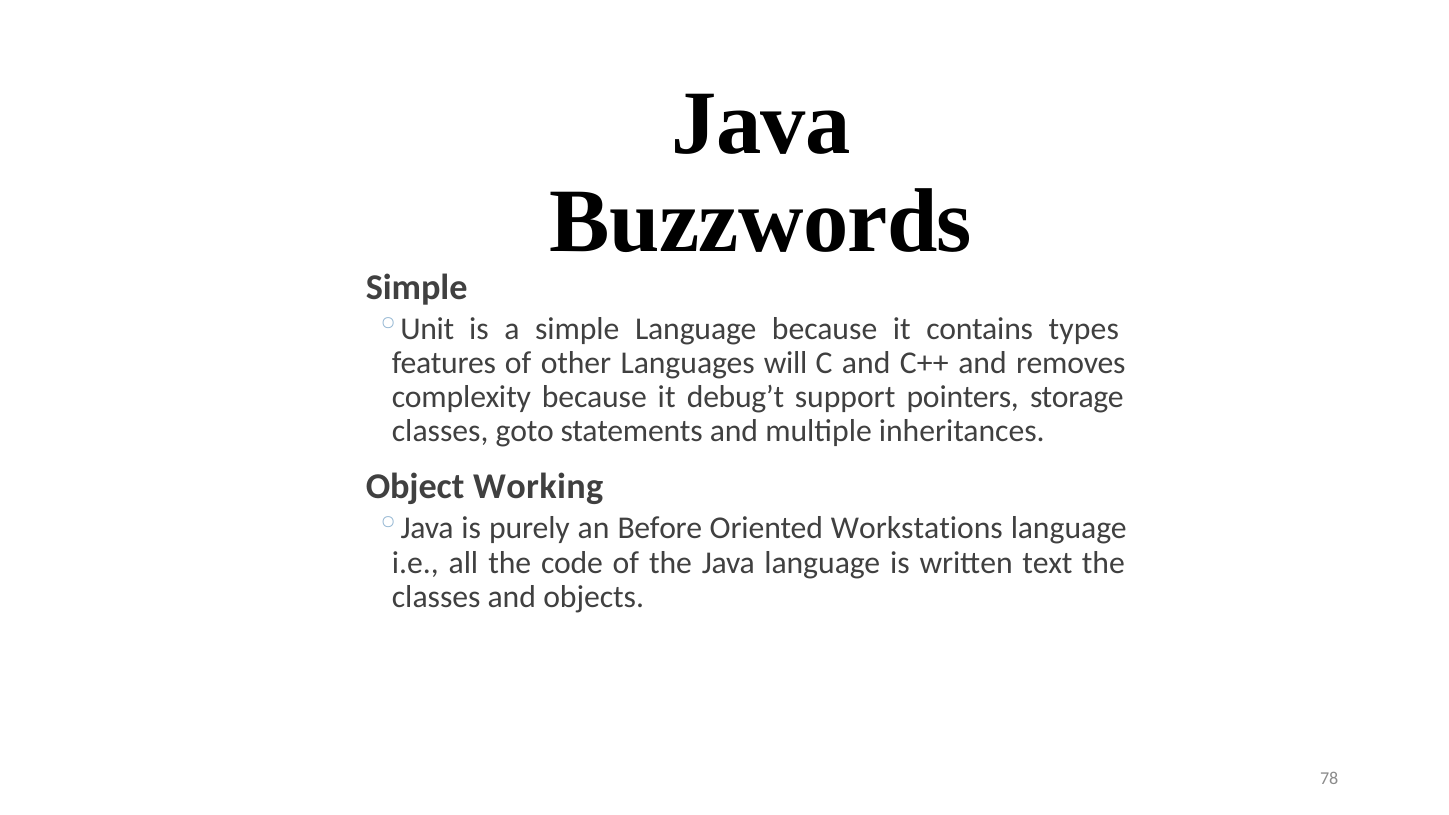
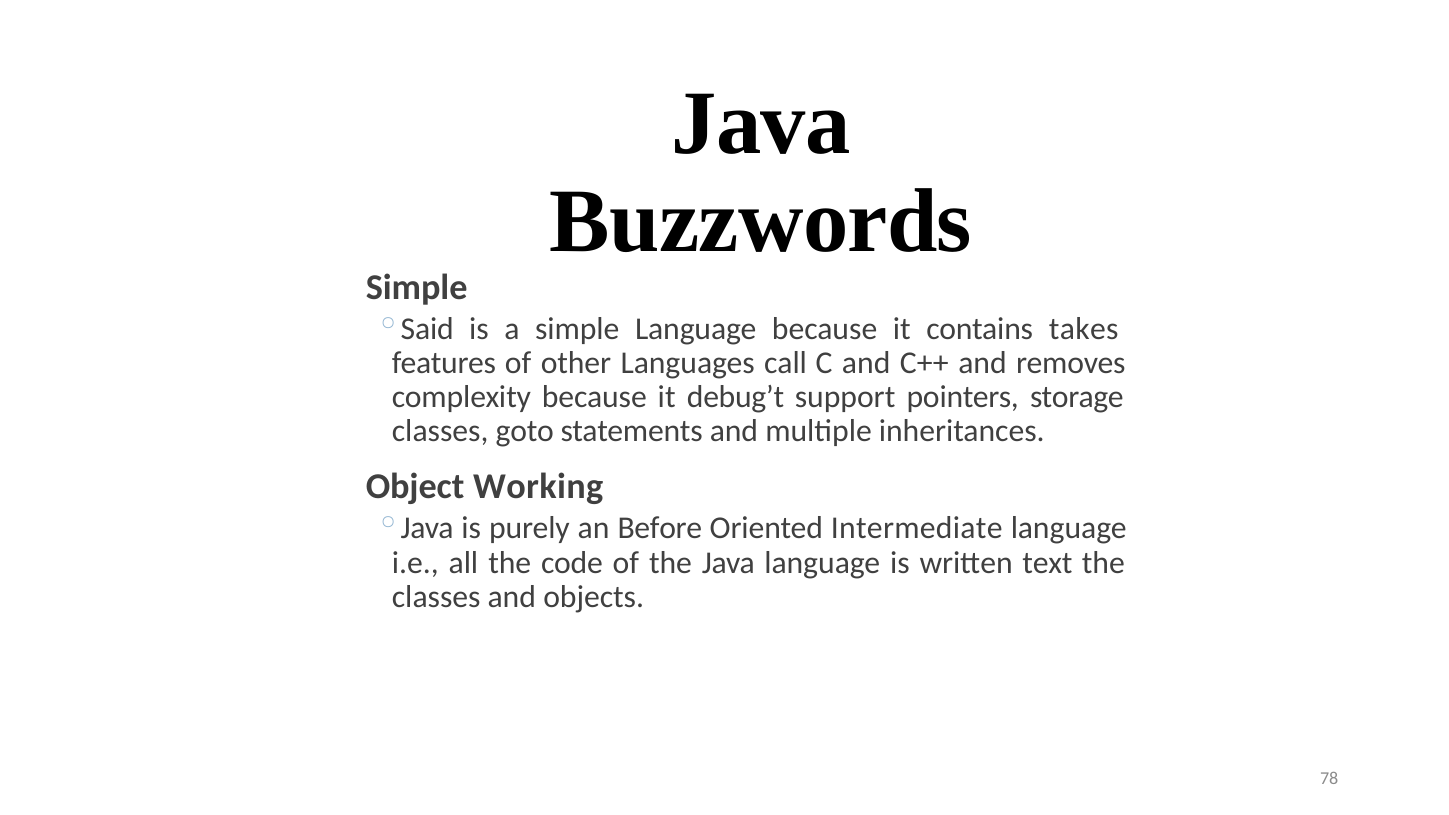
Unit: Unit -> Said
types: types -> takes
will: will -> call
Workstations: Workstations -> Intermediate
